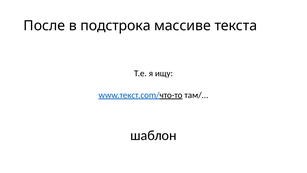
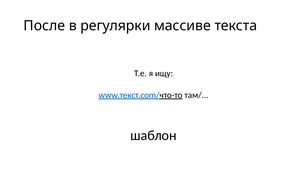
подстрока: подстрока -> регулярки
